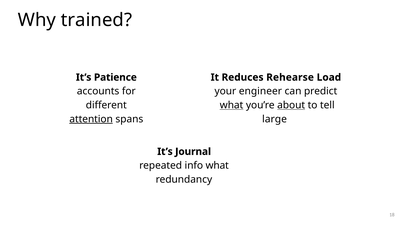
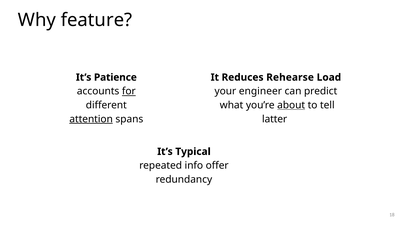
trained: trained -> feature
for underline: none -> present
what at (232, 105) underline: present -> none
large: large -> latter
Journal: Journal -> Typical
info what: what -> offer
